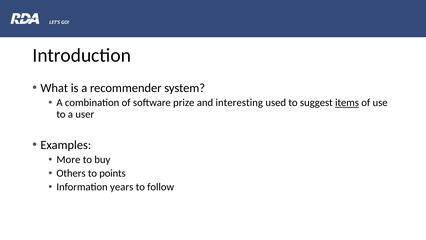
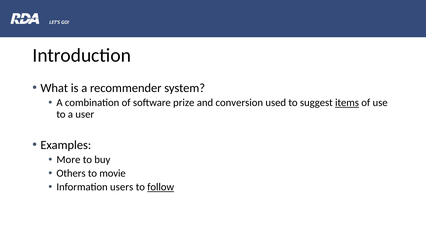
interesting: interesting -> conversion
points: points -> movie
years: years -> users
follow underline: none -> present
